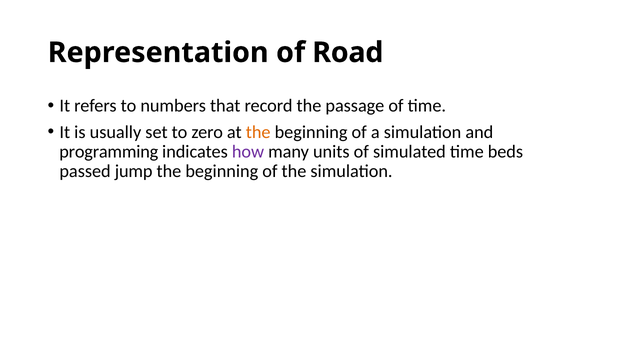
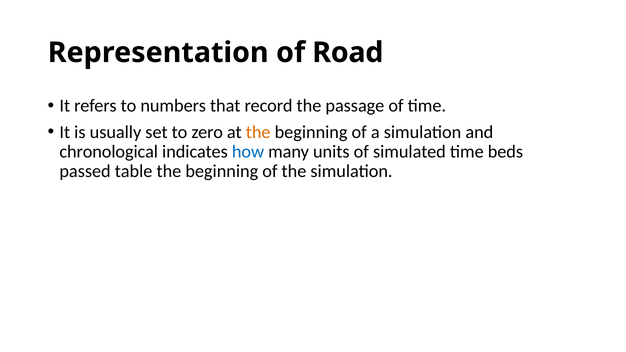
programming: programming -> chronological
how colour: purple -> blue
jump: jump -> table
